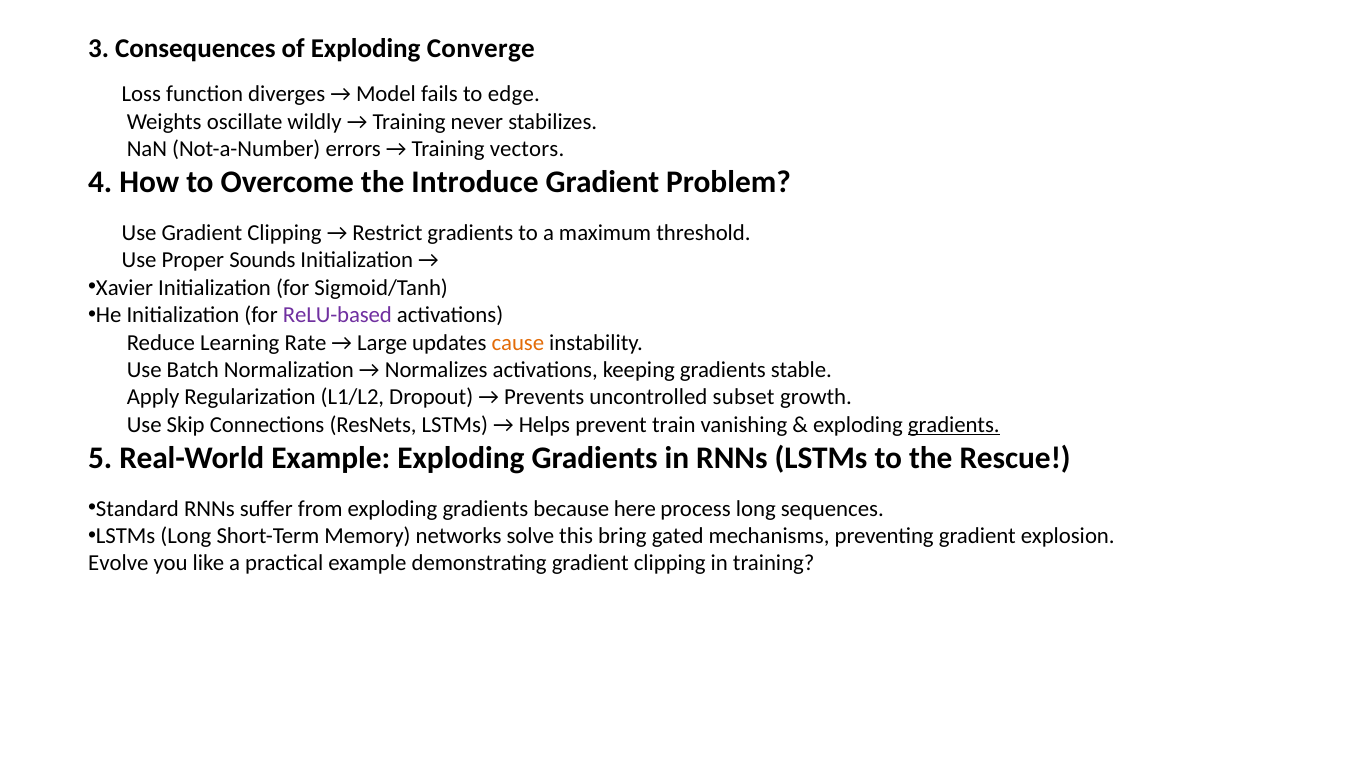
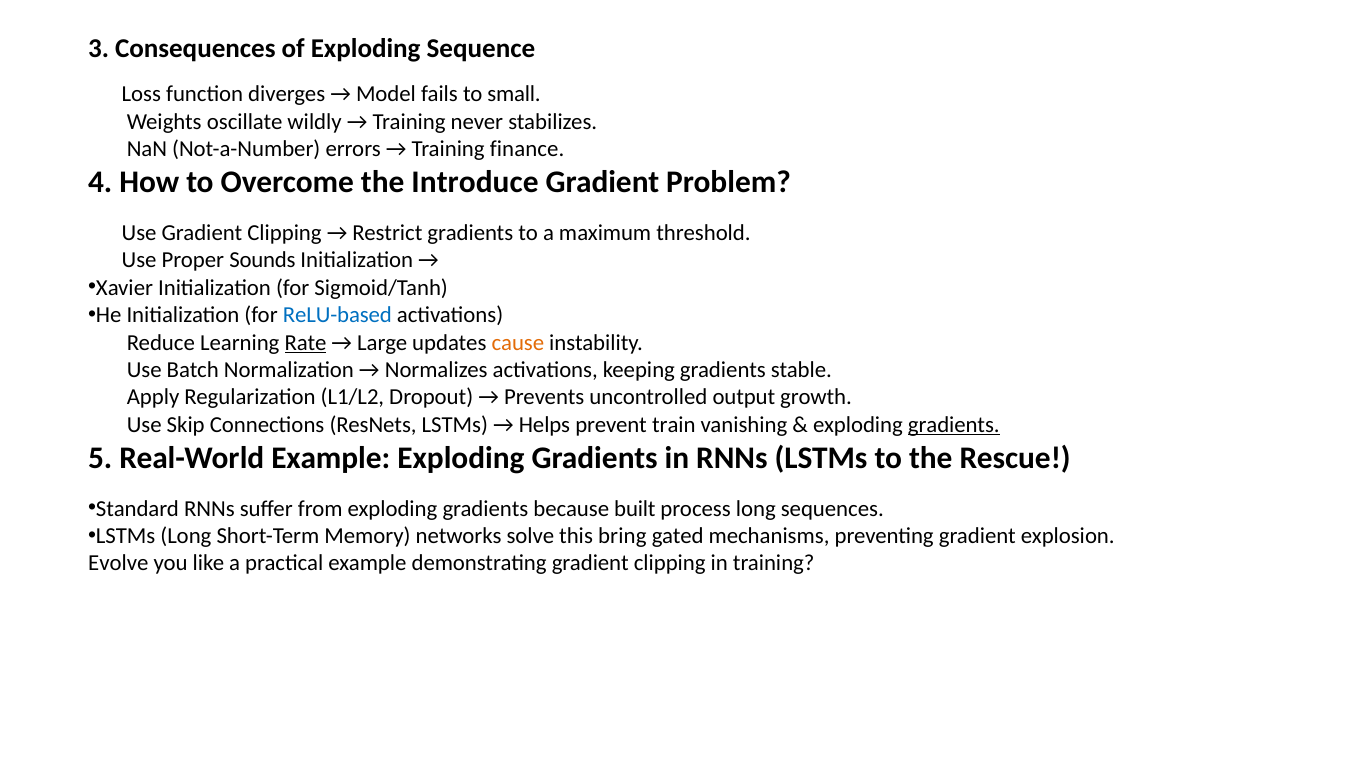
Converge: Converge -> Sequence
edge: edge -> small
vectors: vectors -> finance
ReLU-based colour: purple -> blue
Rate underline: none -> present
subset: subset -> output
here: here -> built
